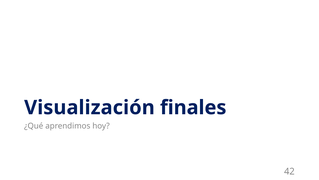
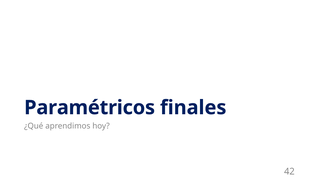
Visualización: Visualización -> Paramétricos
